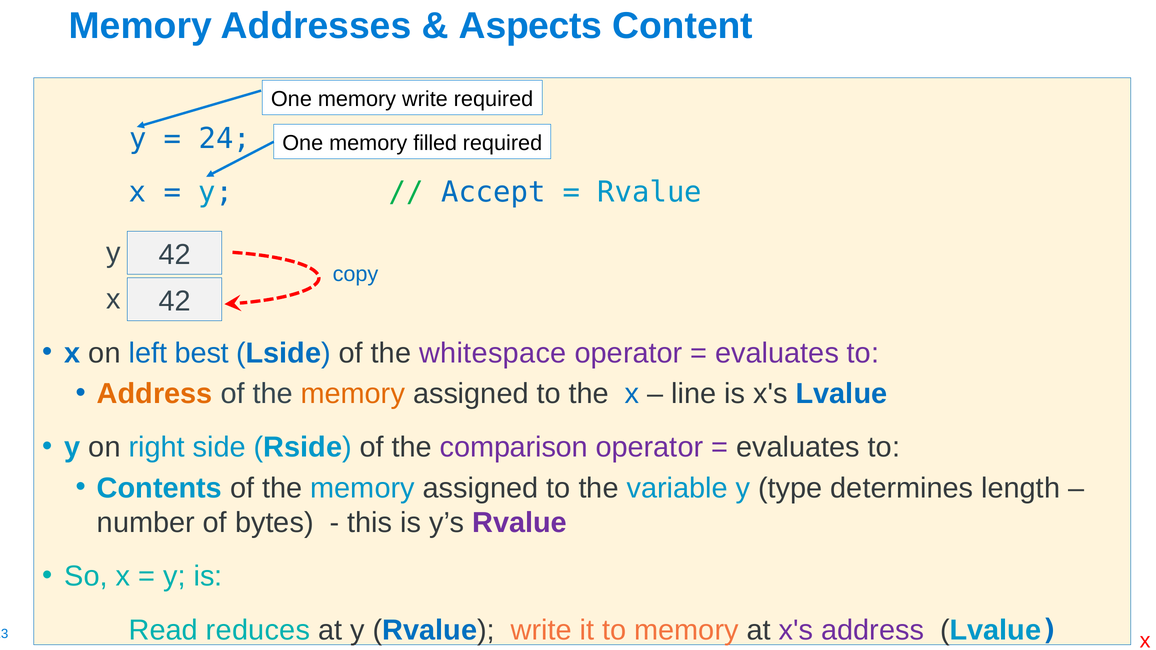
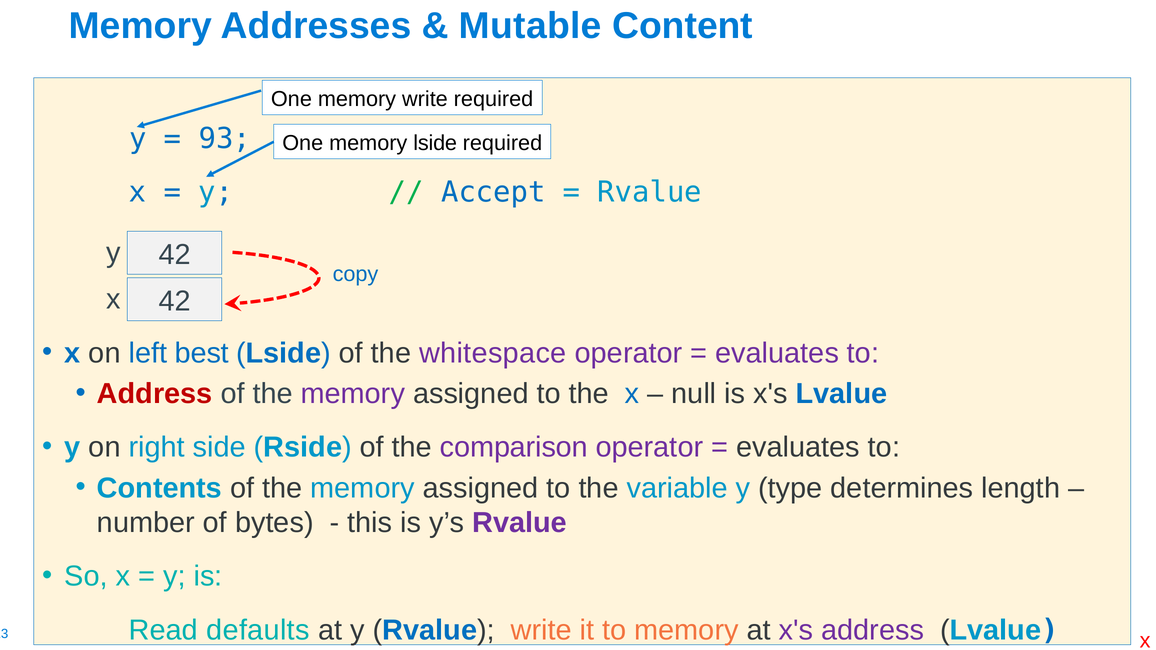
Aspects: Aspects -> Mutable
24: 24 -> 93
memory filled: filled -> lside
Address at (155, 394) colour: orange -> red
memory at (353, 394) colour: orange -> purple
line: line -> null
reduces: reduces -> defaults
